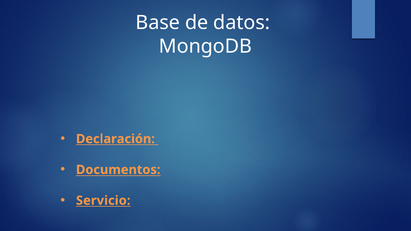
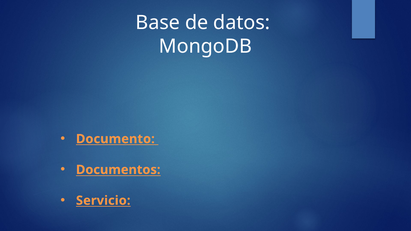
Declaración: Declaración -> Documento
